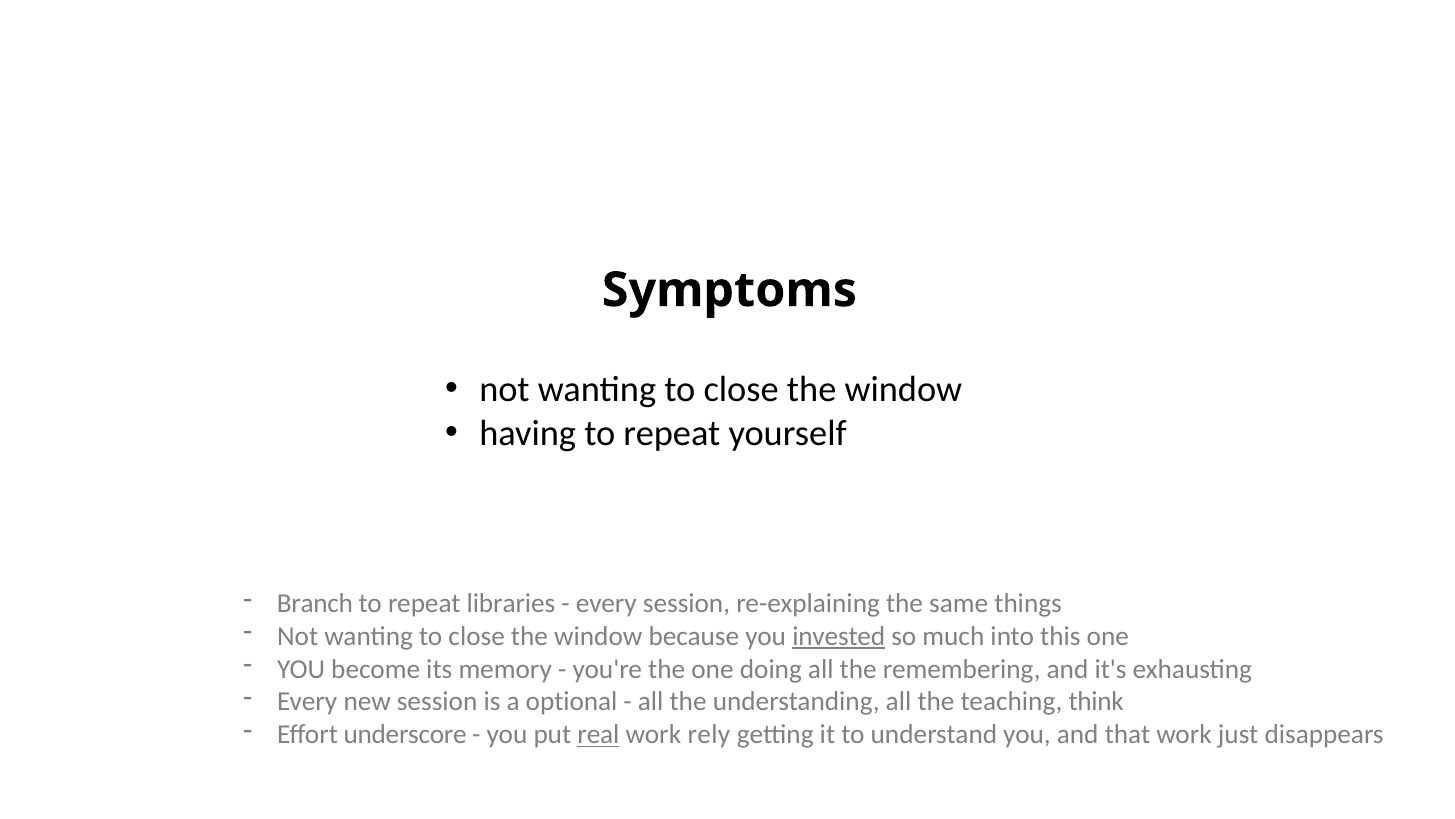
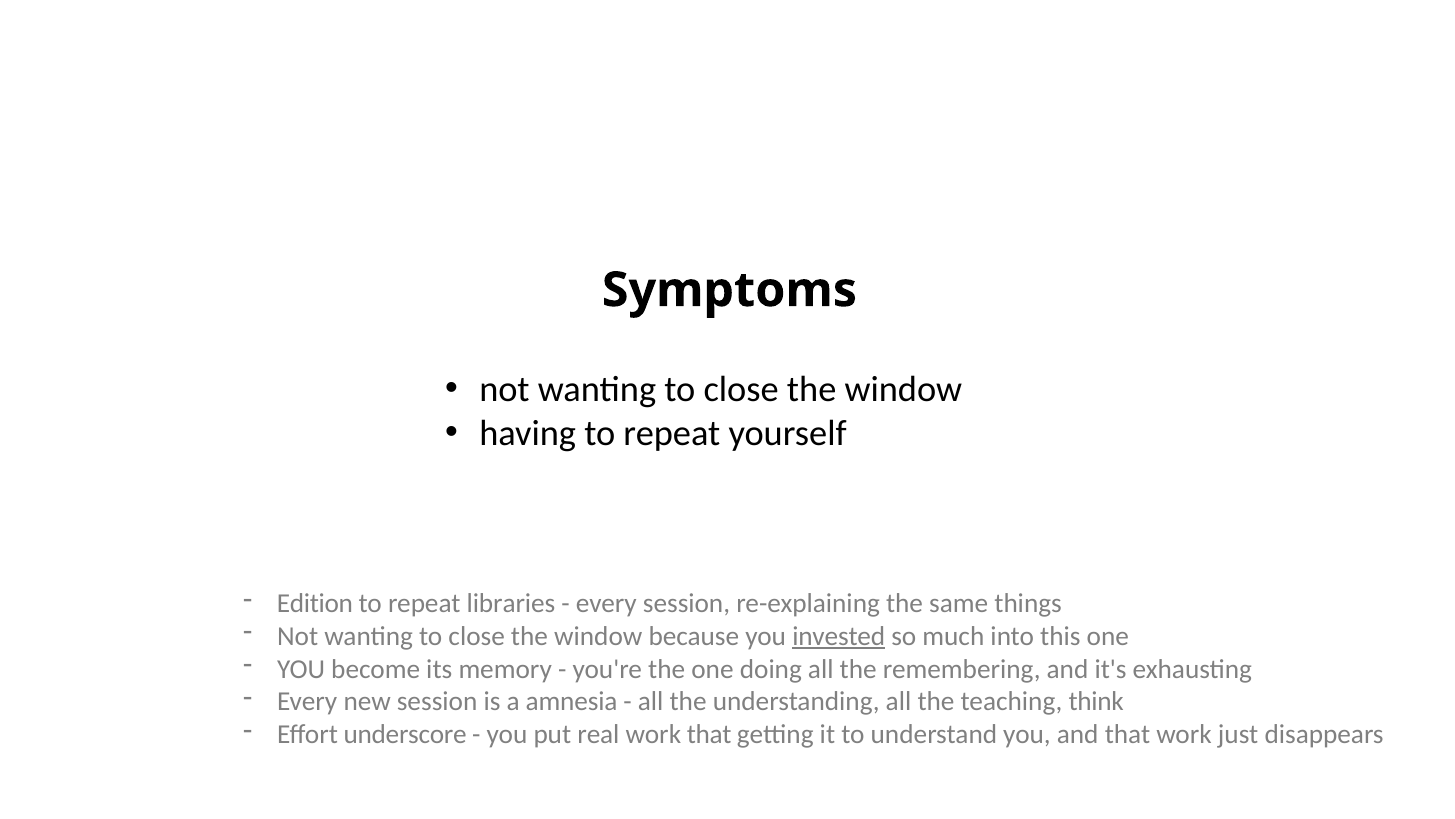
Branch: Branch -> Edition
optional: optional -> amnesia
real underline: present -> none
work rely: rely -> that
